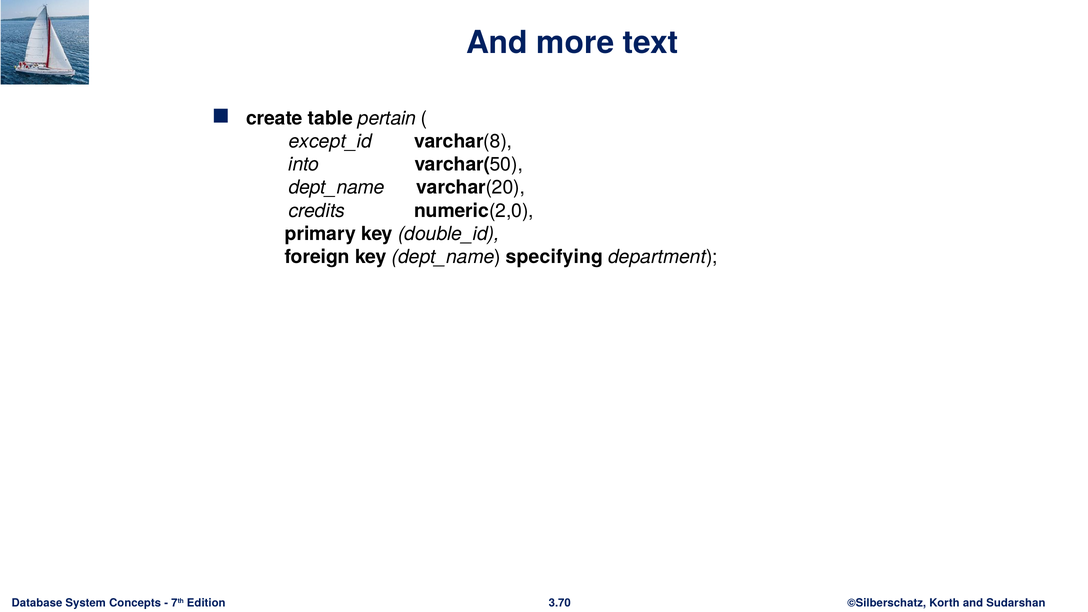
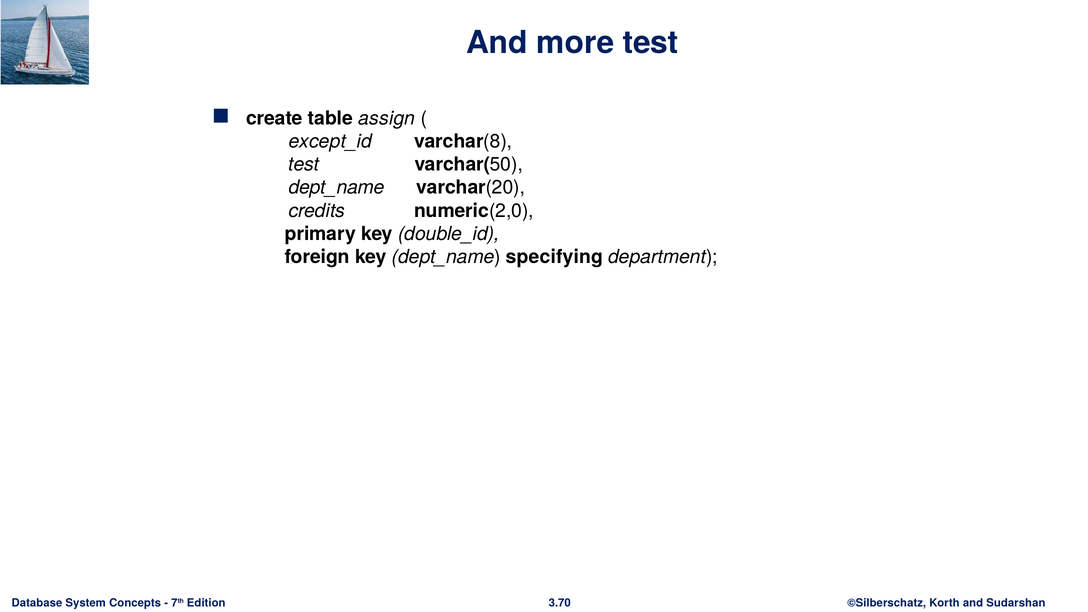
more text: text -> test
pertain: pertain -> assign
into at (304, 164): into -> test
